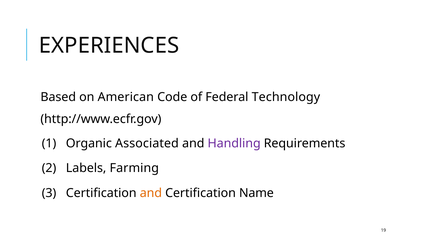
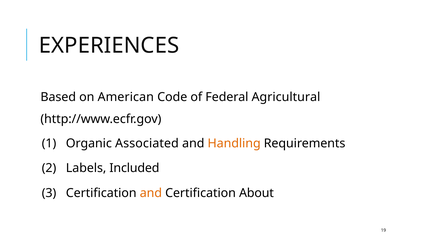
Technology: Technology -> Agricultural
Handling colour: purple -> orange
Farming: Farming -> Included
Name: Name -> About
